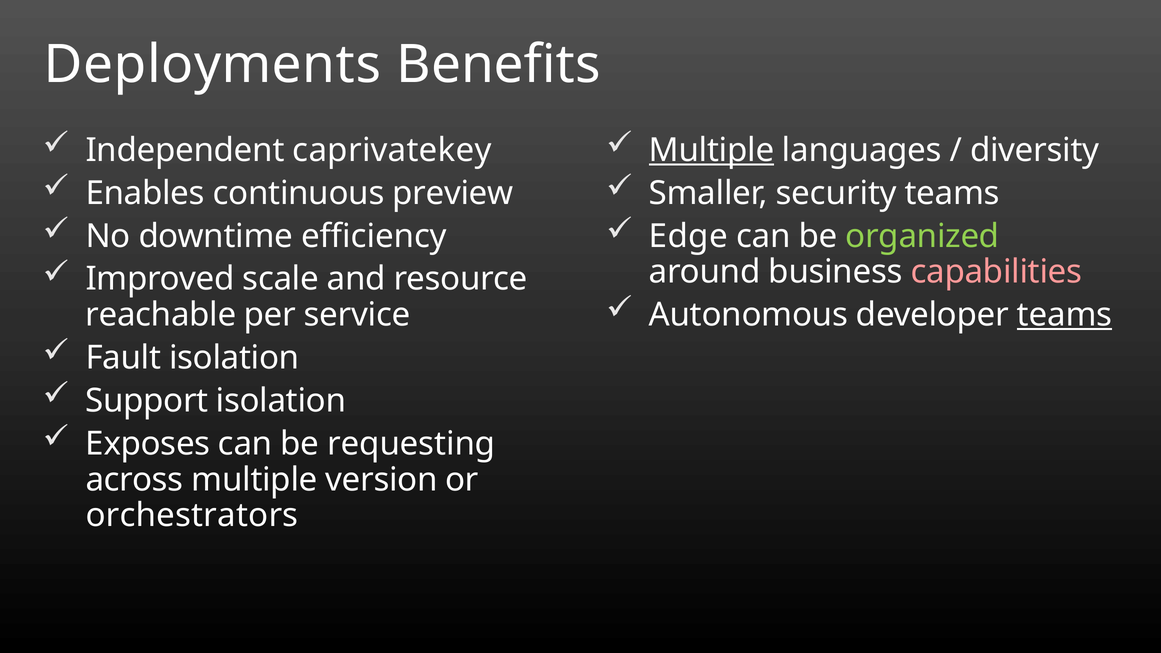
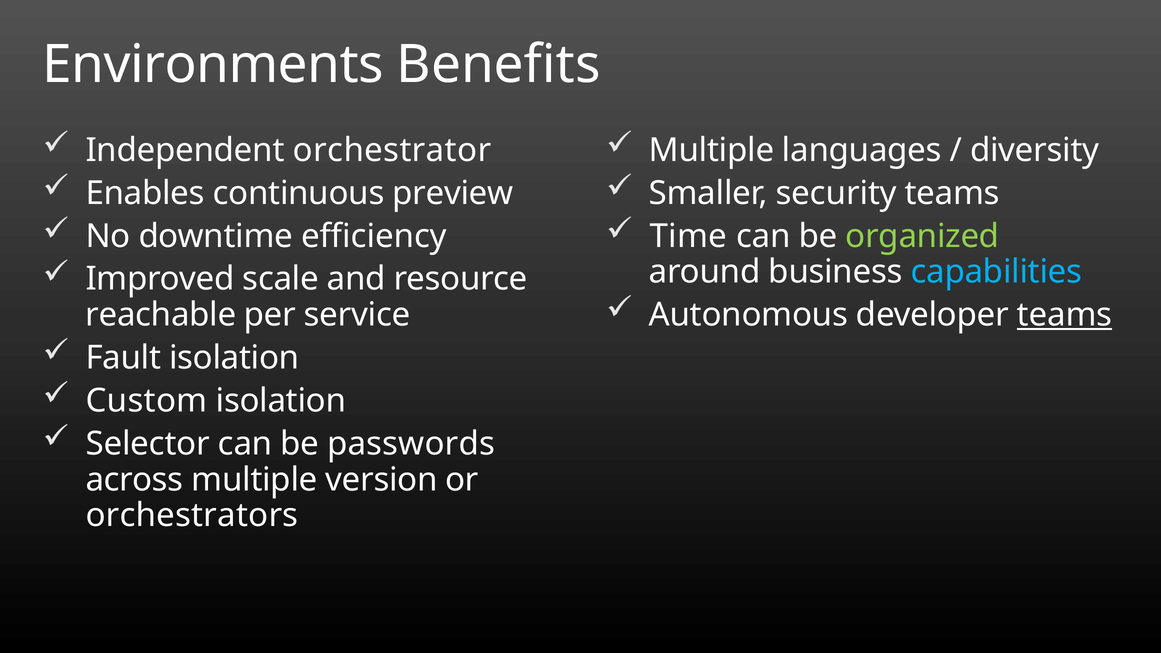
Deployments: Deployments -> Environments
caprivatekey: caprivatekey -> orchestrator
Multiple at (712, 150) underline: present -> none
Edge: Edge -> Time
capabilities colour: pink -> light blue
Support: Support -> Custom
Exposes: Exposes -> Selector
requesting: requesting -> passwords
